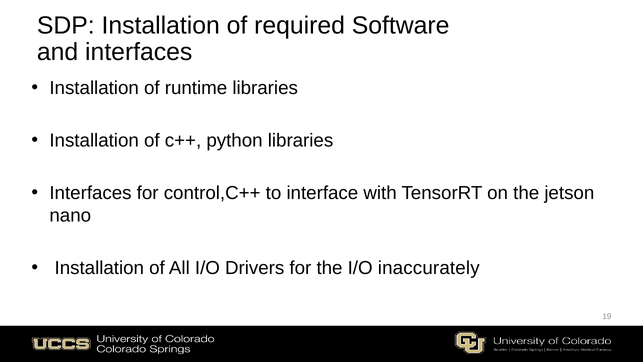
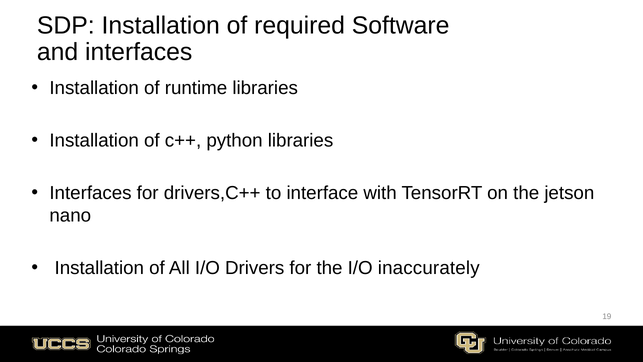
control,C++: control,C++ -> drivers,C++
